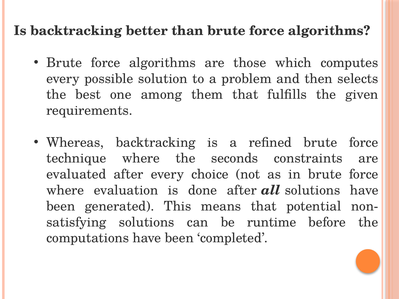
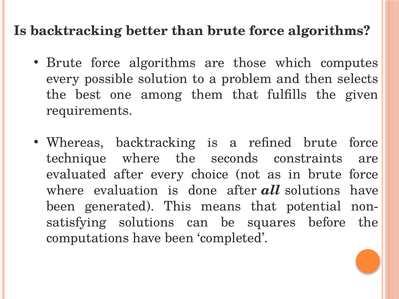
runtime: runtime -> squares
